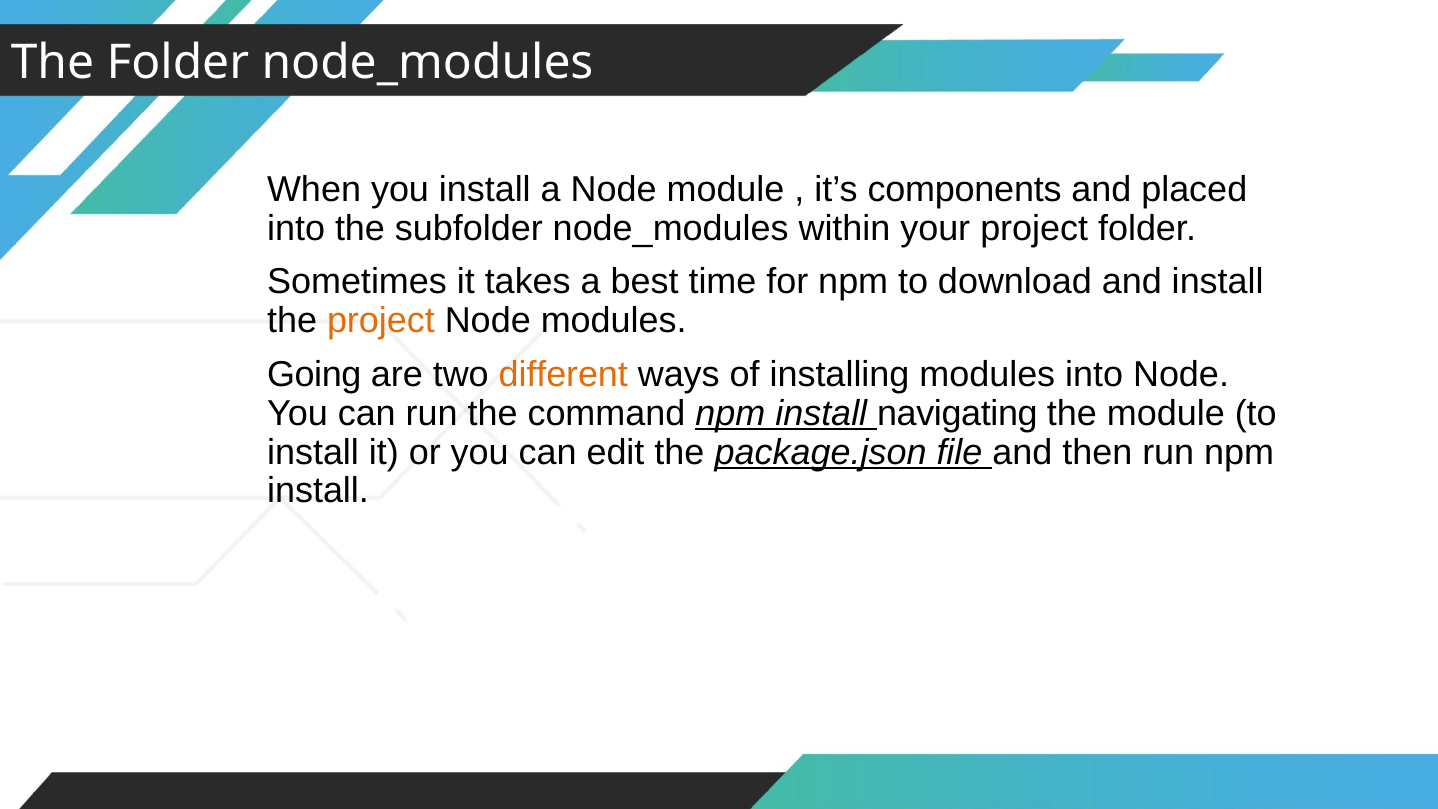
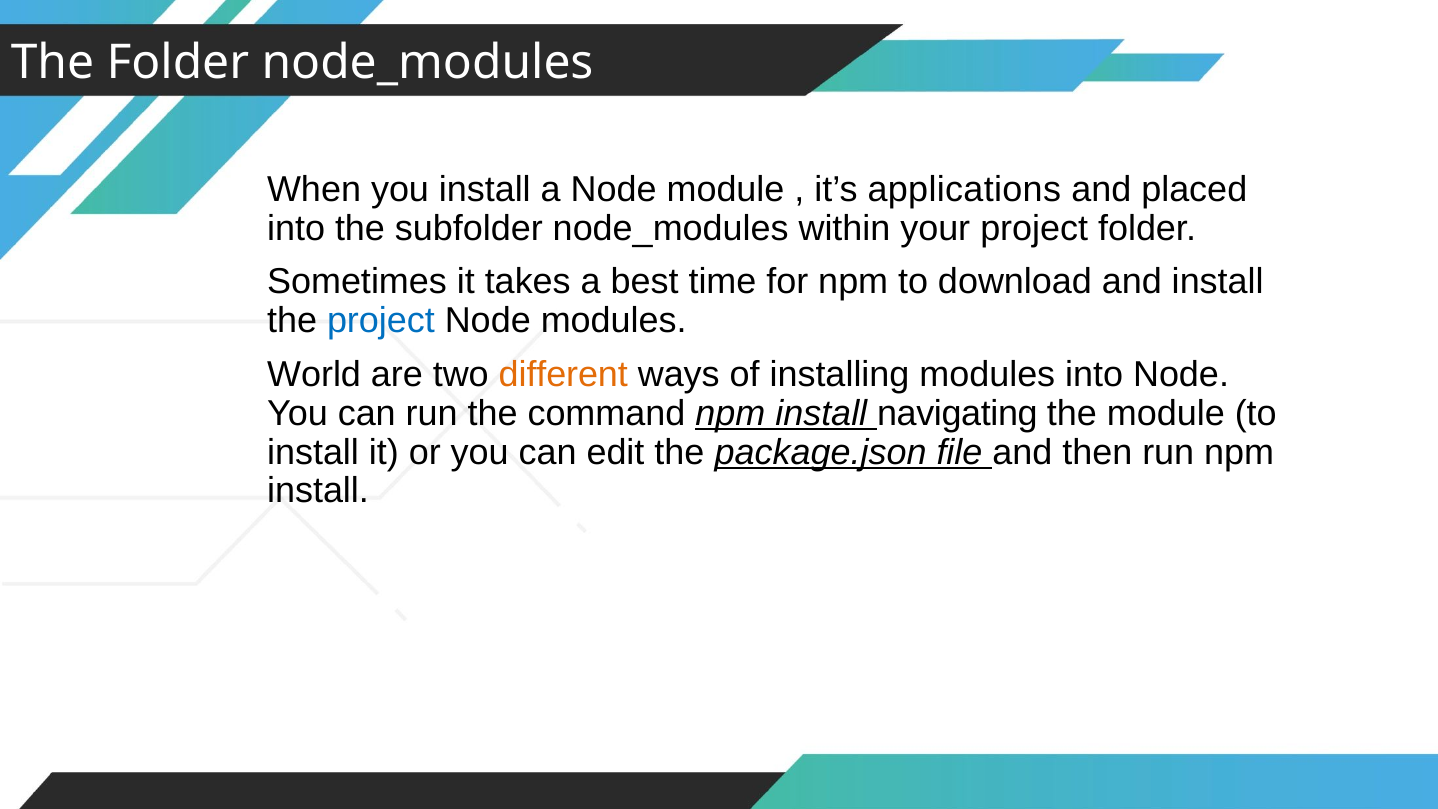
components: components -> applications
project at (381, 321) colour: orange -> blue
Going: Going -> World
